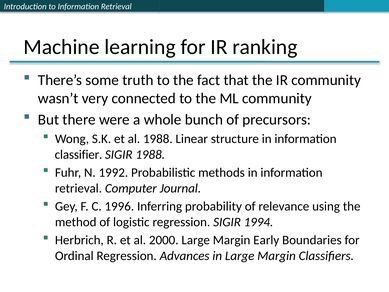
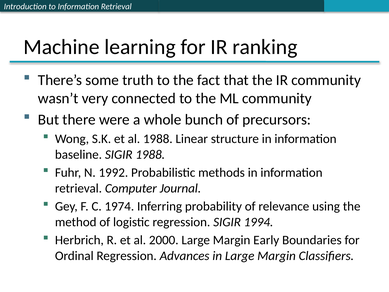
classifier: classifier -> baseline
1996: 1996 -> 1974
